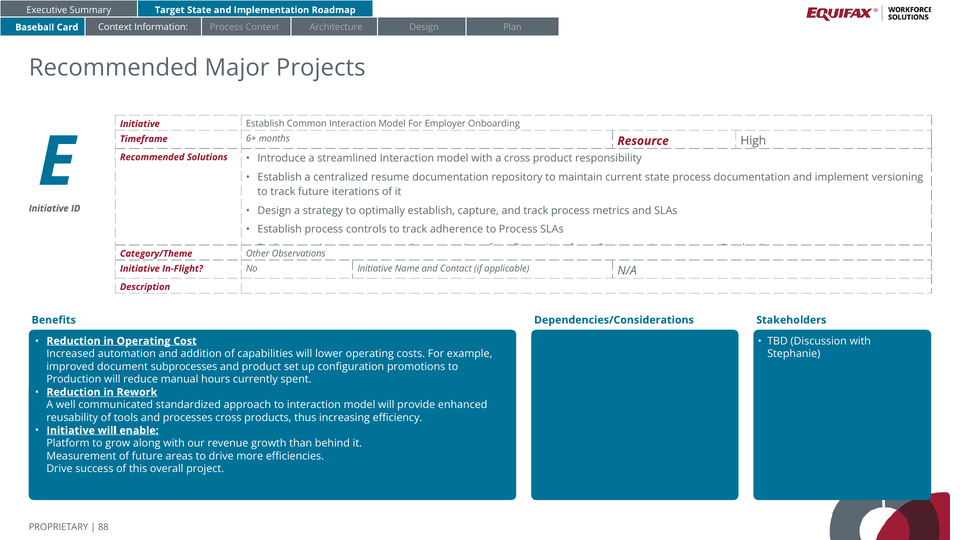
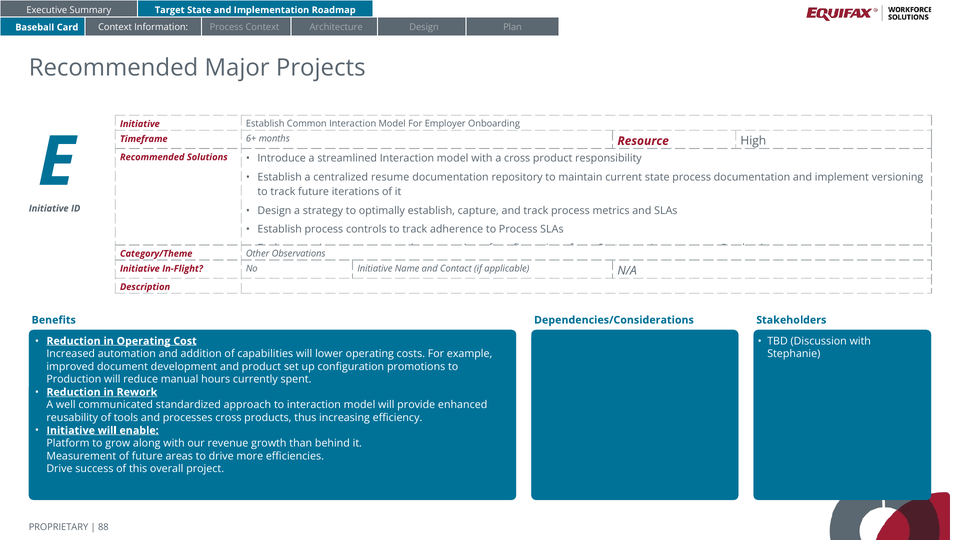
subprocesses: subprocesses -> development
